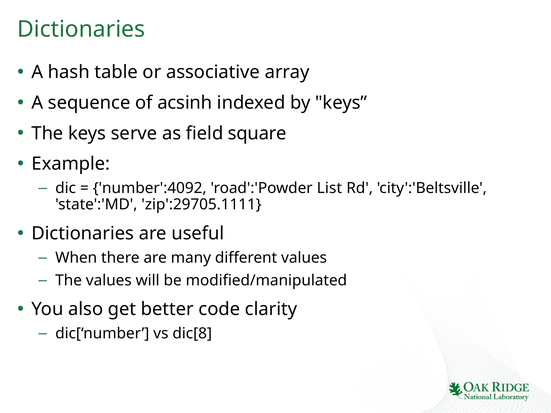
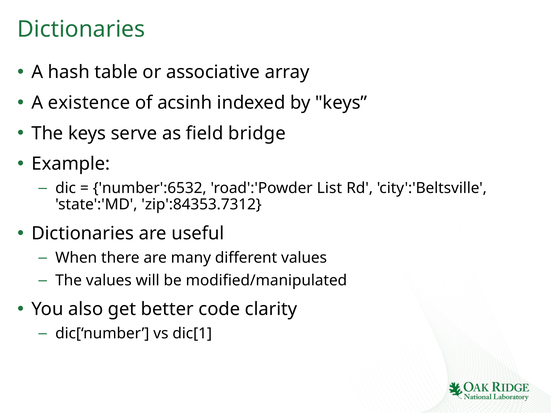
sequence: sequence -> existence
square: square -> bridge
number':4092: number':4092 -> number':6532
zip':29705.1111: zip':29705.1111 -> zip':84353.7312
dic[8: dic[8 -> dic[1
